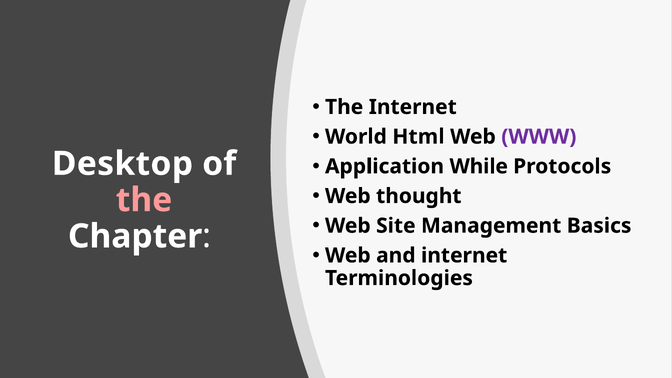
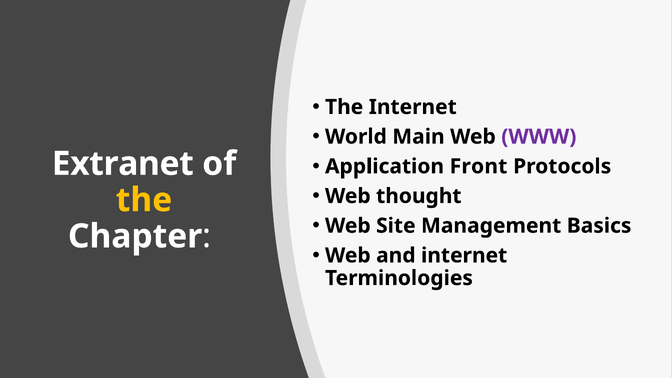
Html: Html -> Main
While: While -> Front
Desktop: Desktop -> Extranet
the at (144, 200) colour: pink -> yellow
